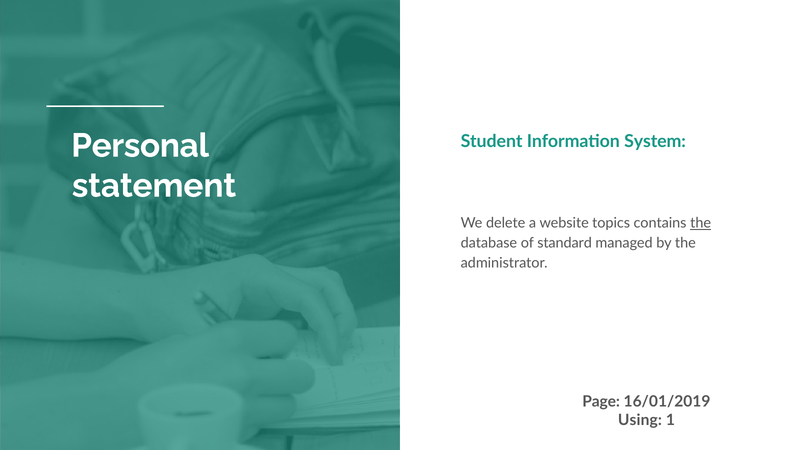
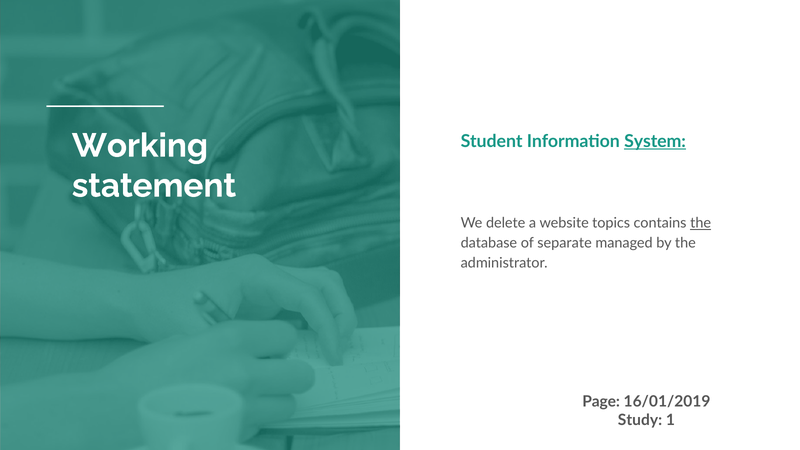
Personal: Personal -> Working
System underline: none -> present
standard: standard -> separate
Using: Using -> Study
